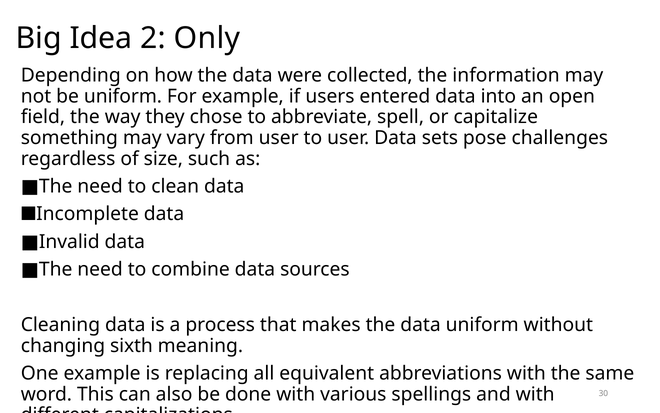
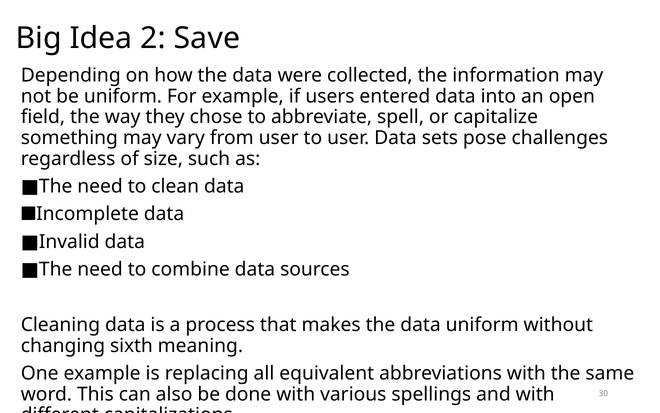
Only: Only -> Save
